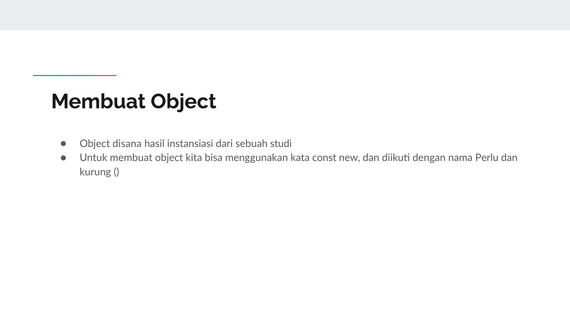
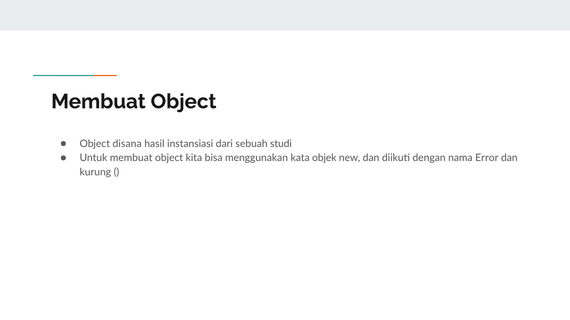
const: const -> objek
Perlu: Perlu -> Error
